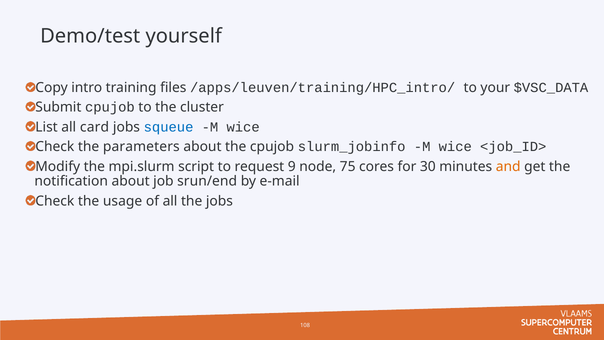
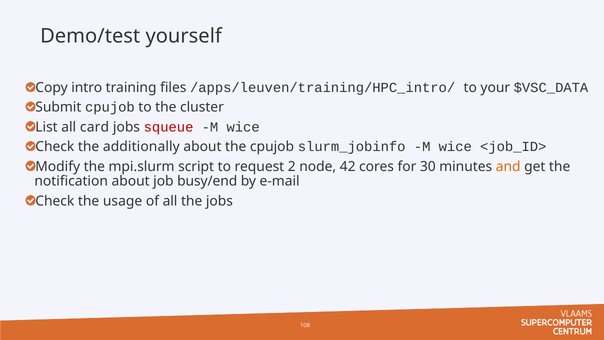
squeue colour: blue -> red
parameters: parameters -> additionally
9: 9 -> 2
75: 75 -> 42
srun/end: srun/end -> busy/end
